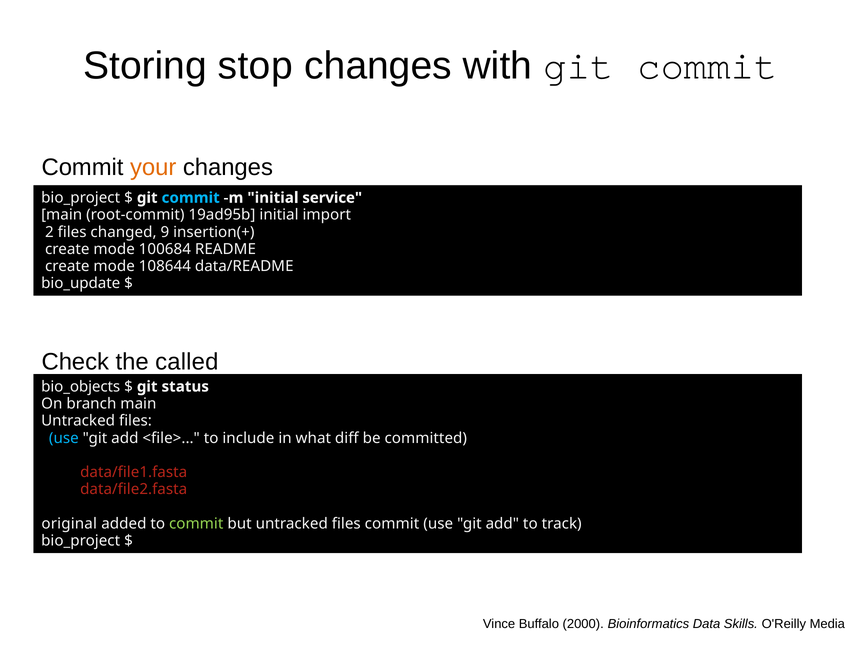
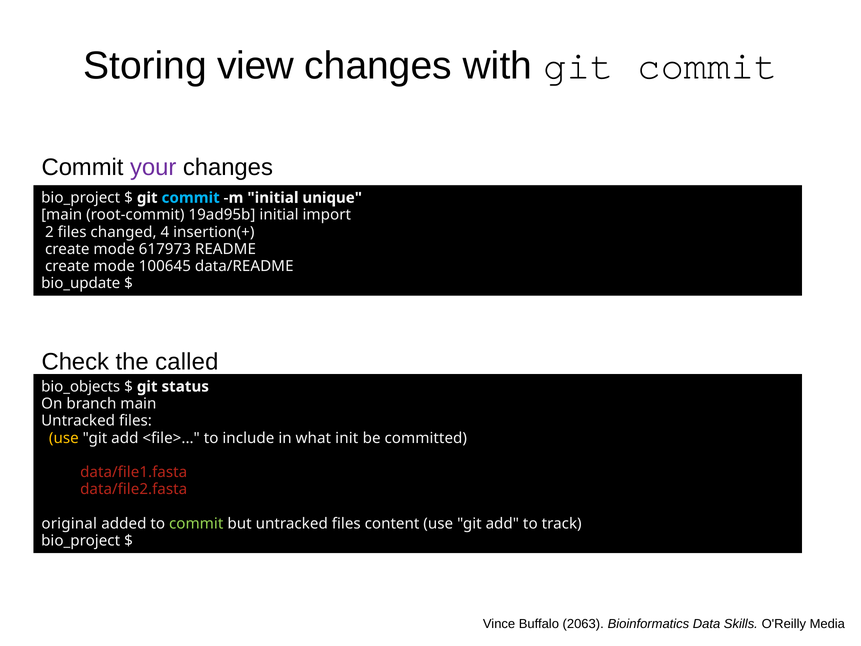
stop: stop -> view
your colour: orange -> purple
service: service -> unique
9: 9 -> 4
100684: 100684 -> 617973
108644: 108644 -> 100645
use at (64, 438) colour: light blue -> yellow
diff: diff -> init
files commit: commit -> content
2000: 2000 -> 2063
